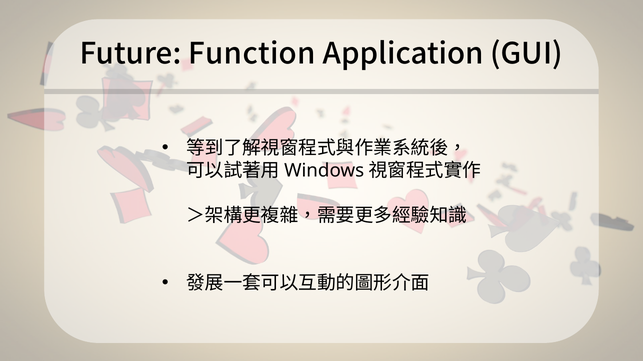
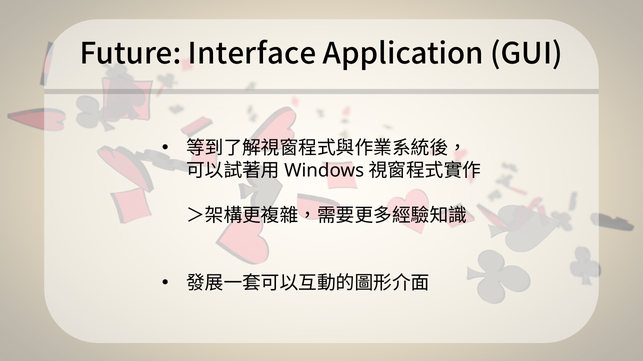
Function: Function -> Interface
